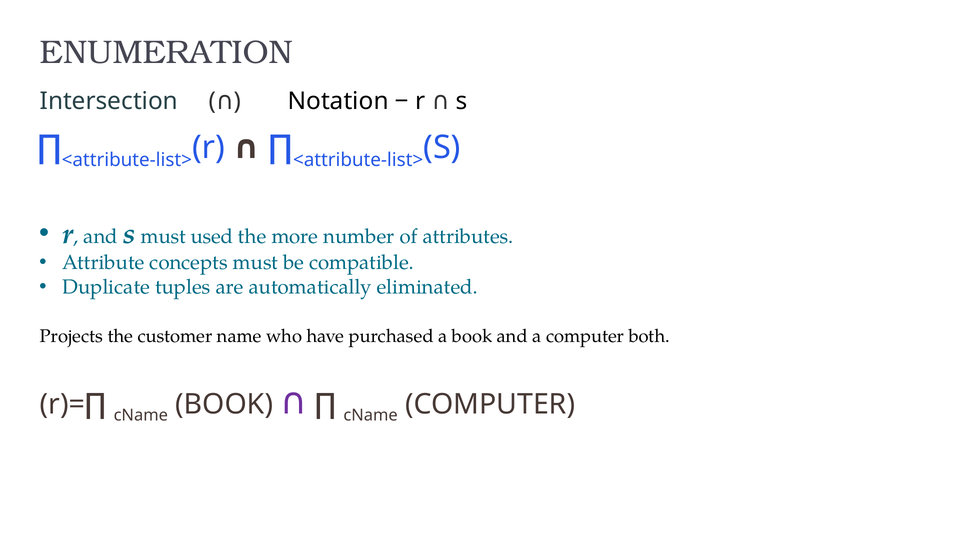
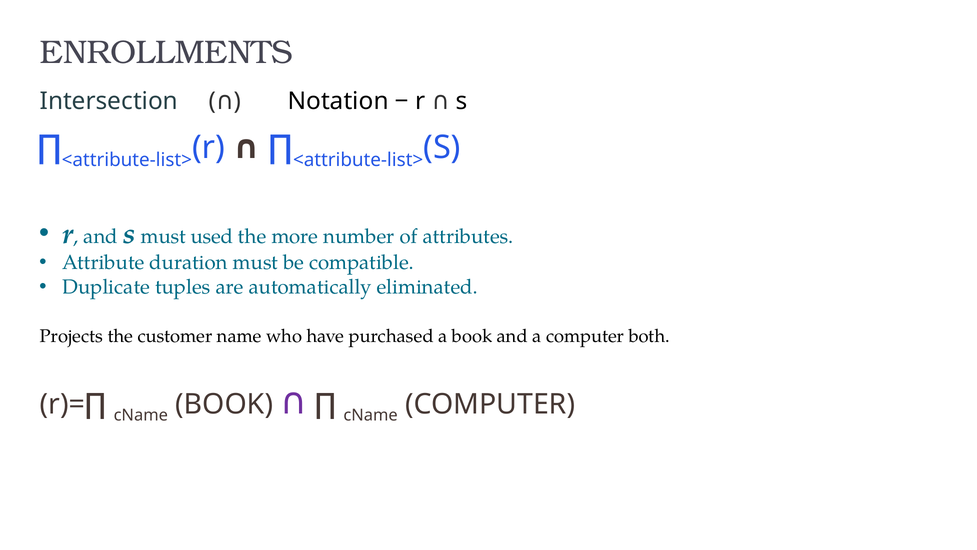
ENUMERATION: ENUMERATION -> ENROLLMENTS
concepts: concepts -> duration
